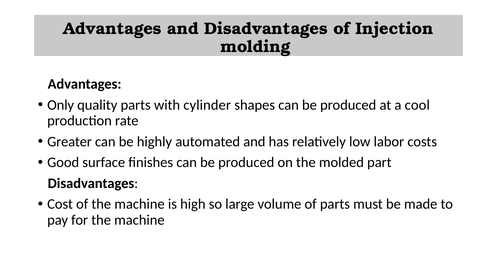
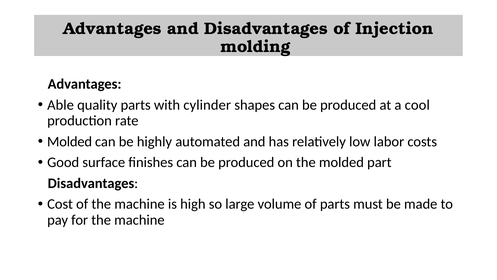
Only: Only -> Able
Greater at (70, 141): Greater -> Molded
